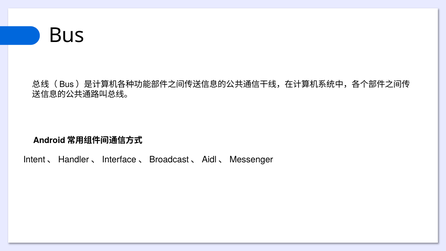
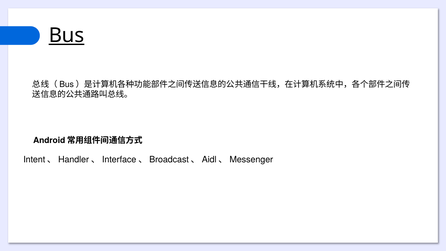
Bus underline: none -> present
